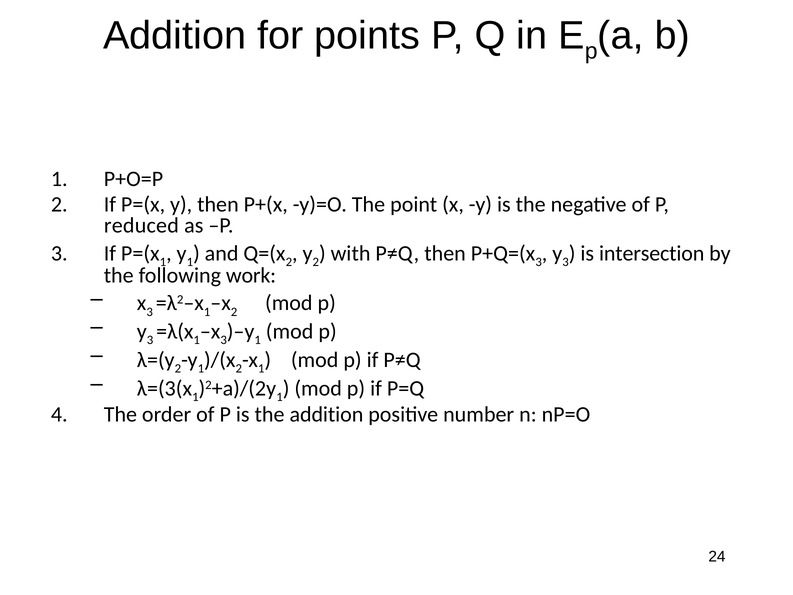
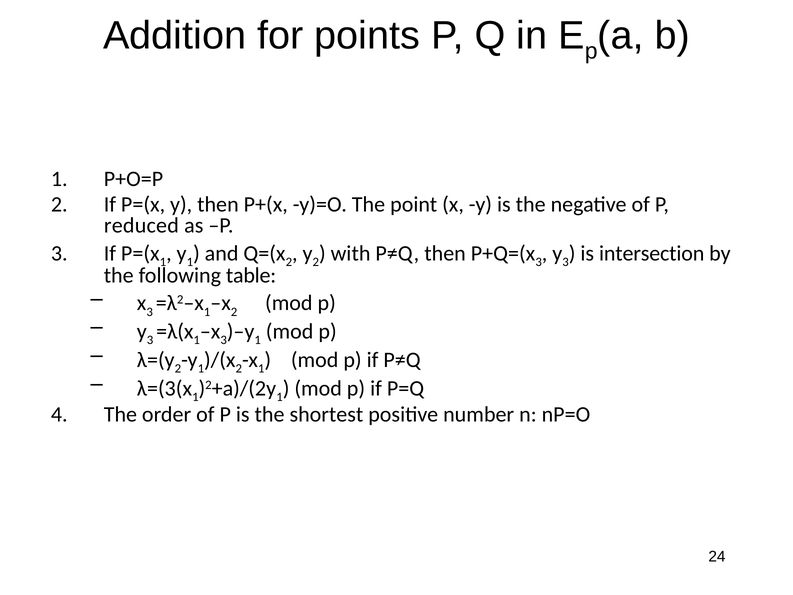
work: work -> table
the addition: addition -> shortest
